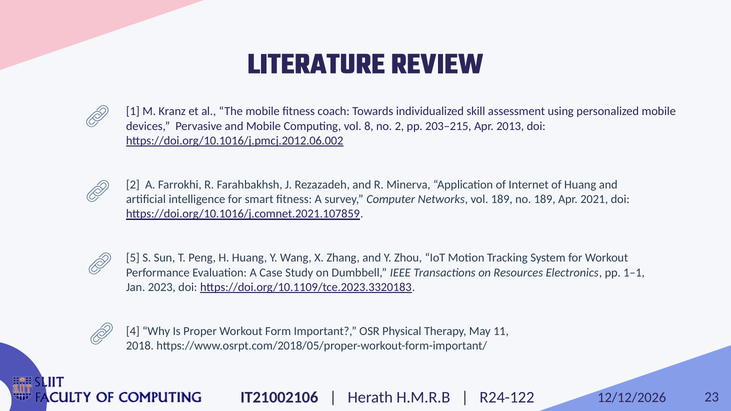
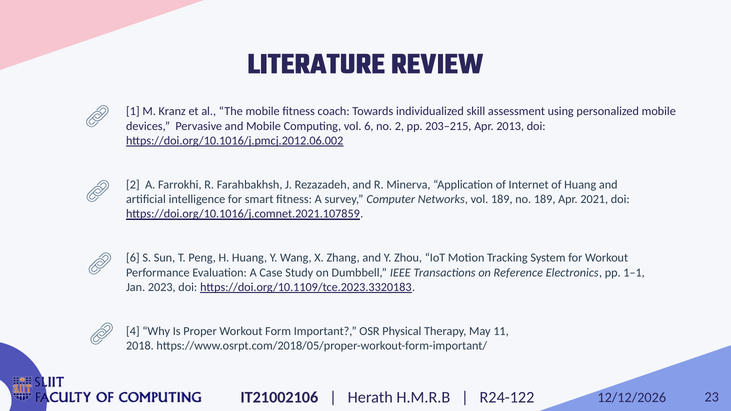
vol 8: 8 -> 6
5 at (133, 258): 5 -> 6
Resources: Resources -> Reference
